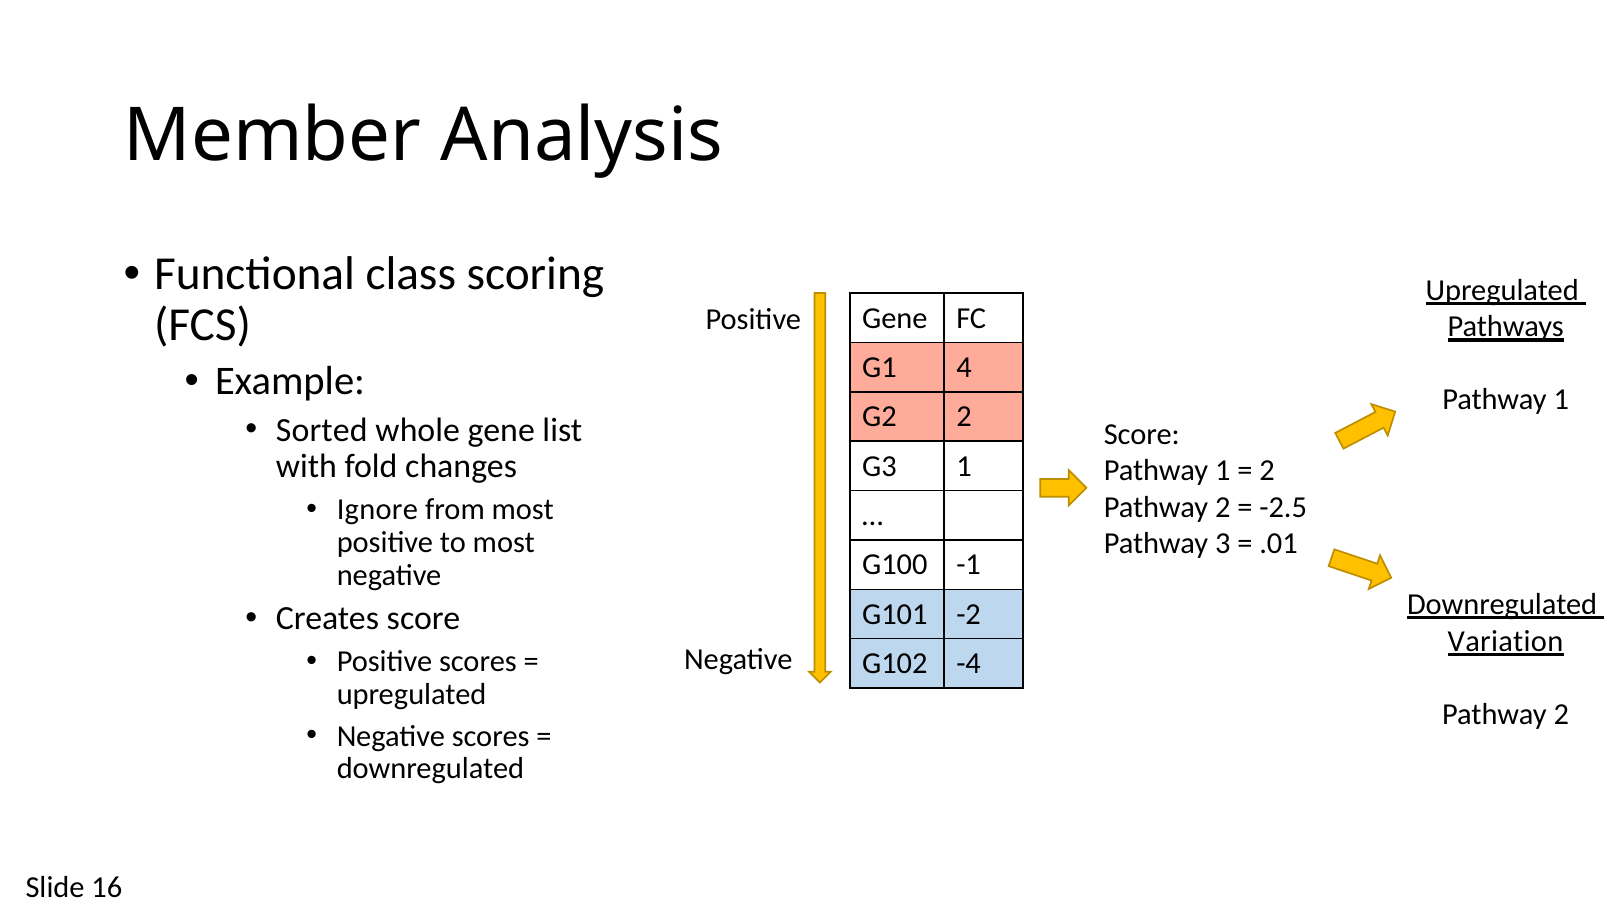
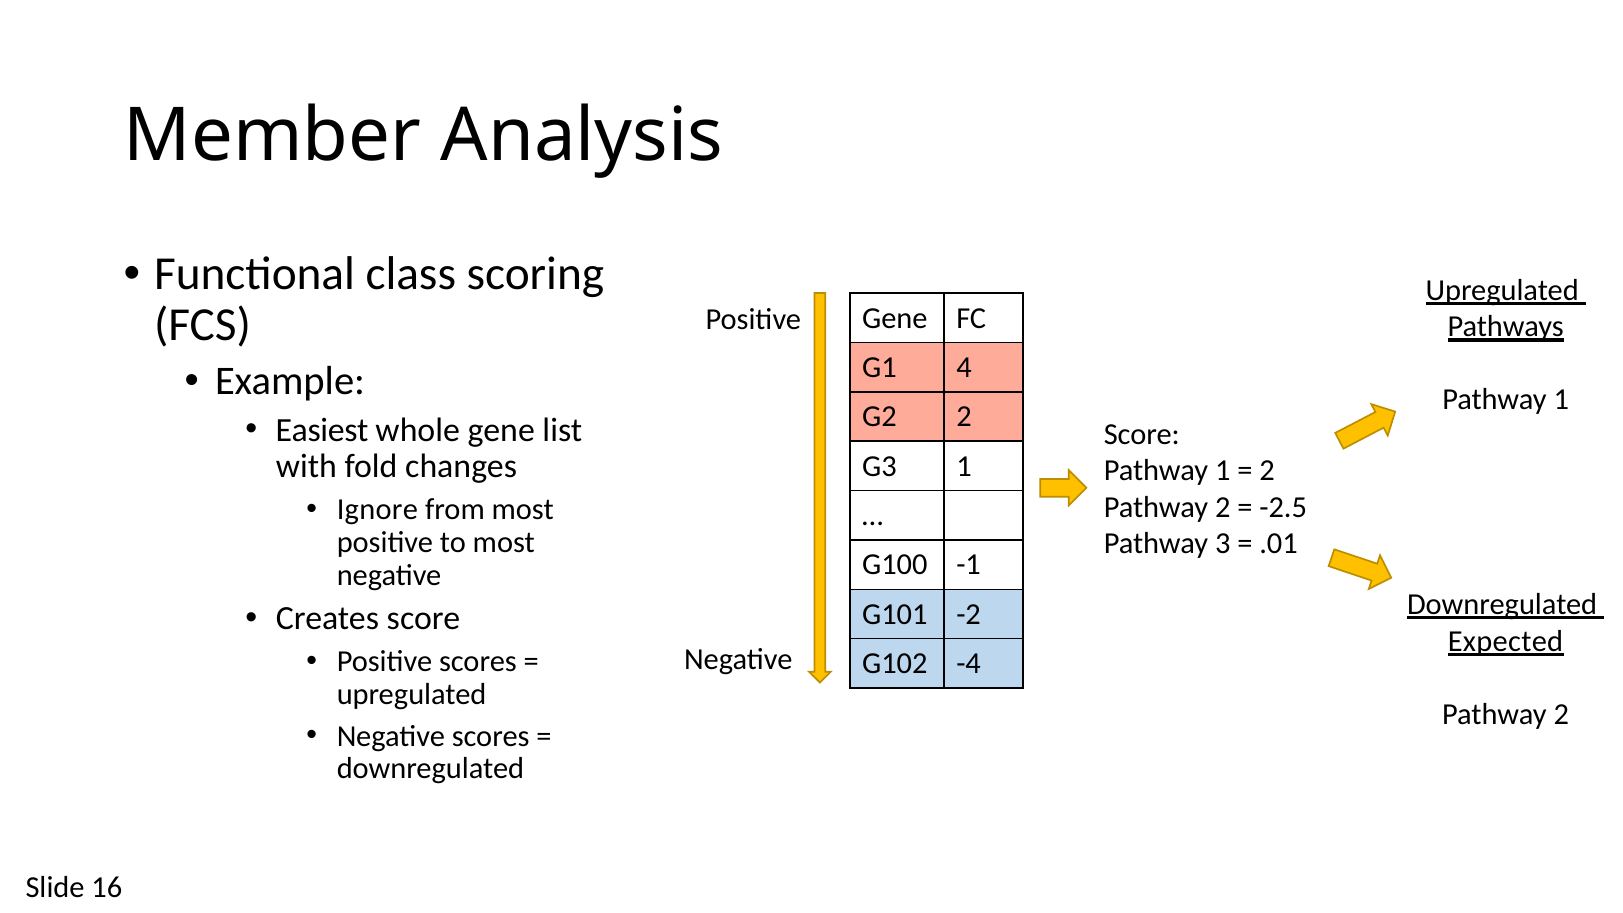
Sorted: Sorted -> Easiest
Variation: Variation -> Expected
